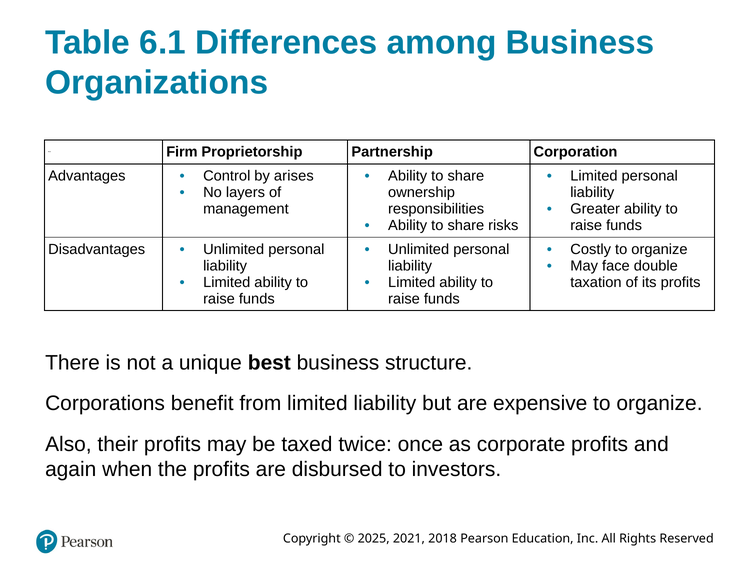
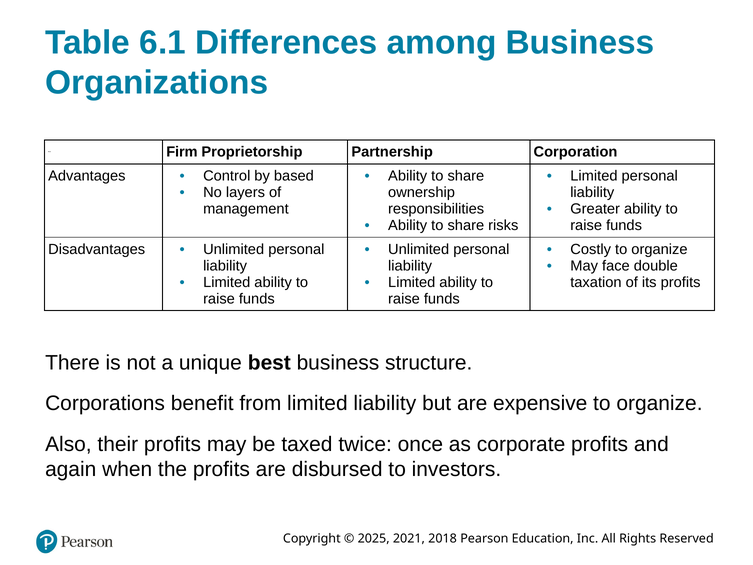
arises: arises -> based
